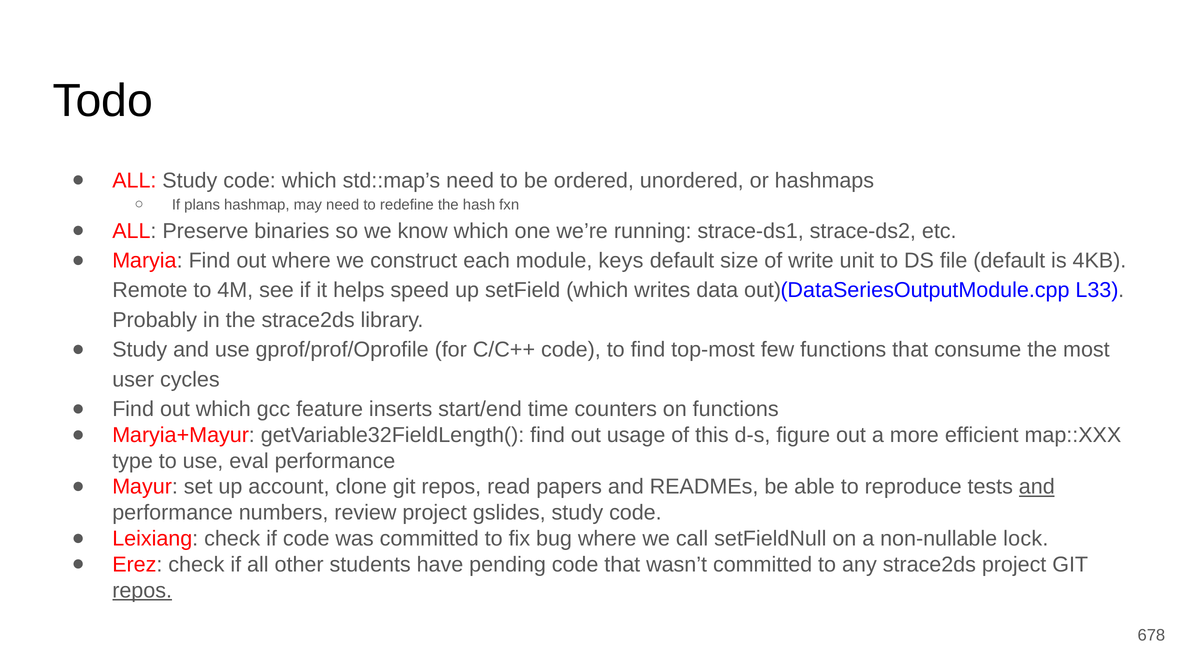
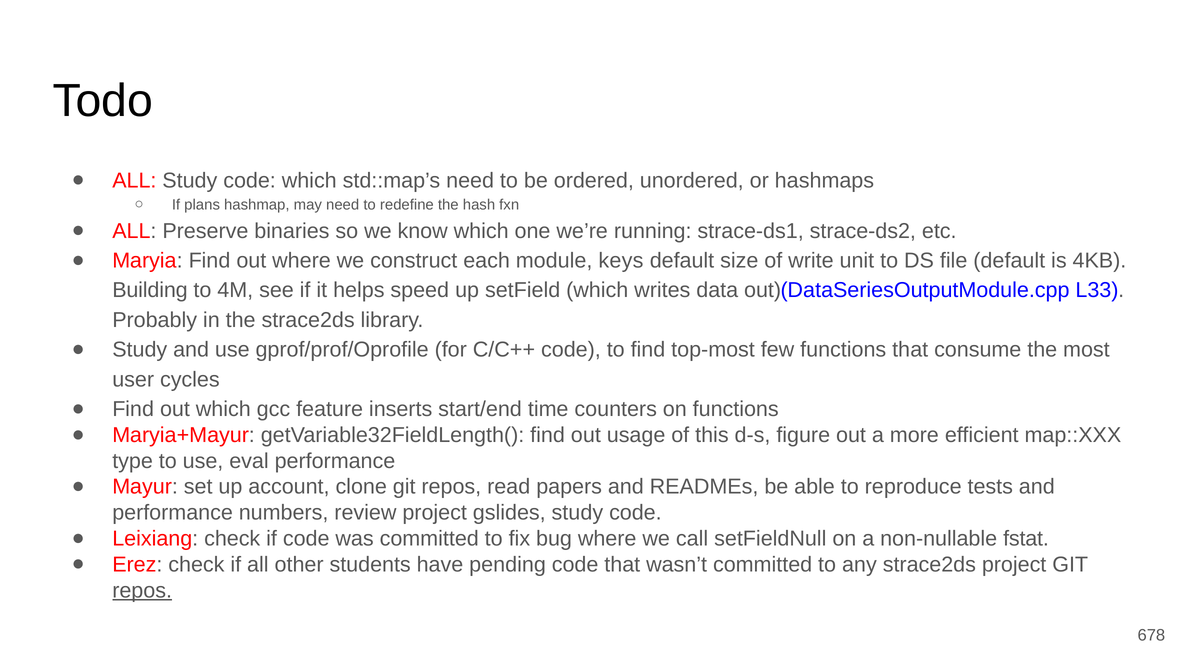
Remote: Remote -> Building
and at (1037, 487) underline: present -> none
lock: lock -> fstat
